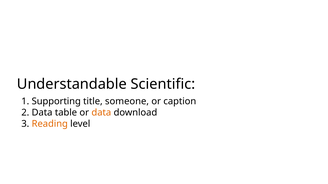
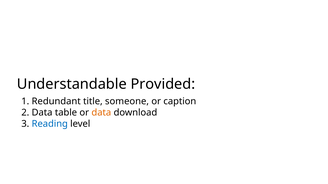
Scientific: Scientific -> Provided
Supporting: Supporting -> Redundant
Reading colour: orange -> blue
